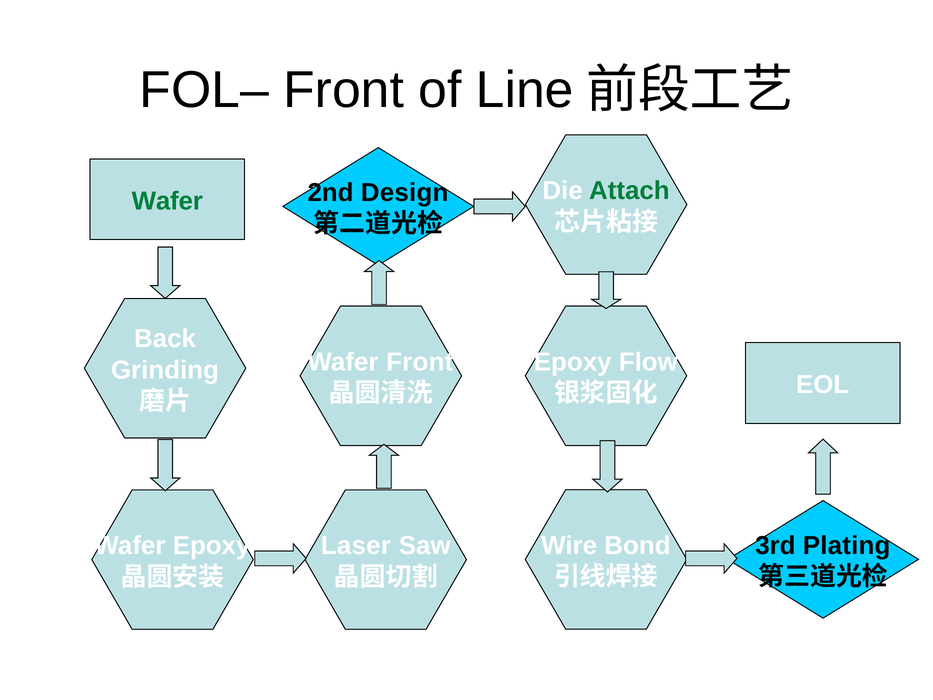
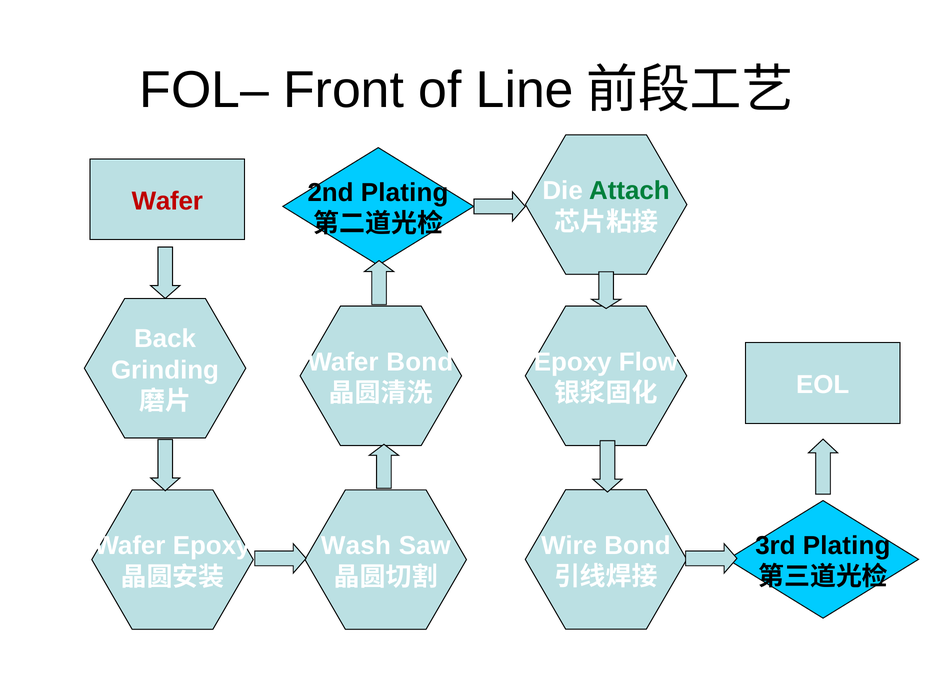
2nd Design: Design -> Plating
Wafer at (167, 201) colour: green -> red
Wafer Front: Front -> Bond
Laser: Laser -> Wash
